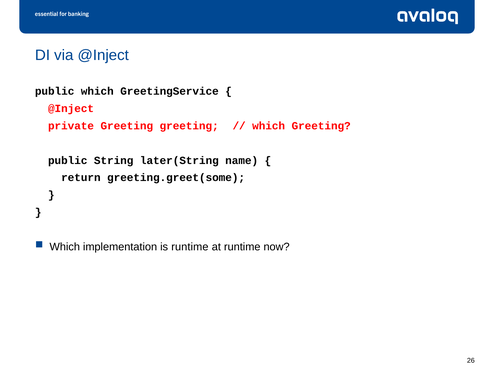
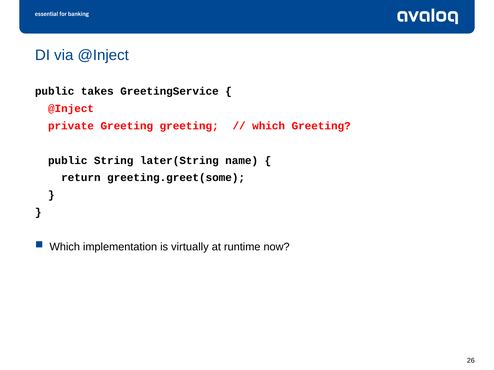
public which: which -> takes
is runtime: runtime -> virtually
